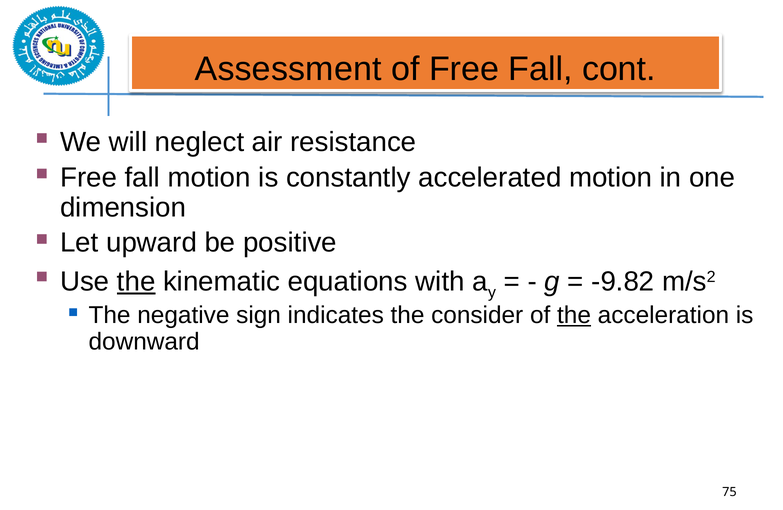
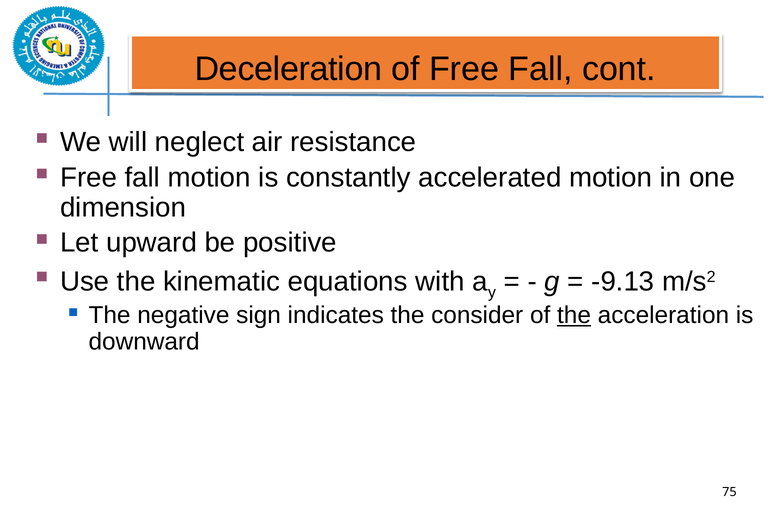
Assessment: Assessment -> Deceleration
the at (136, 282) underline: present -> none
-9.82: -9.82 -> -9.13
